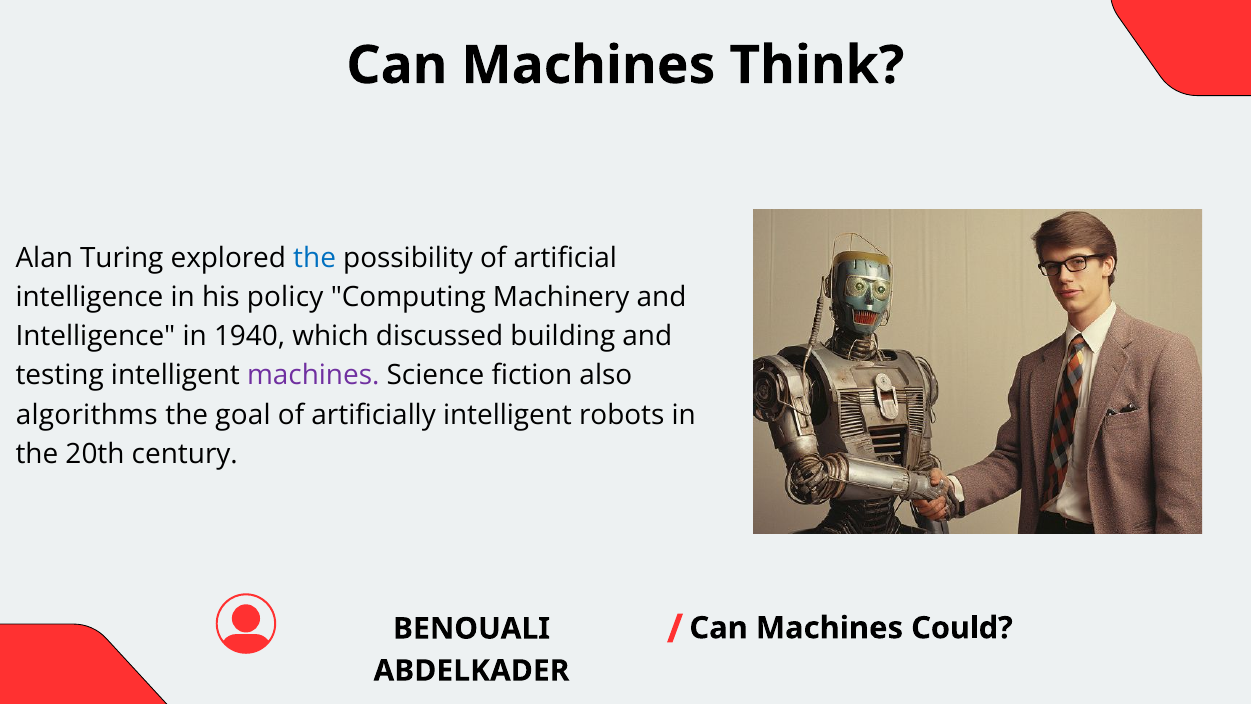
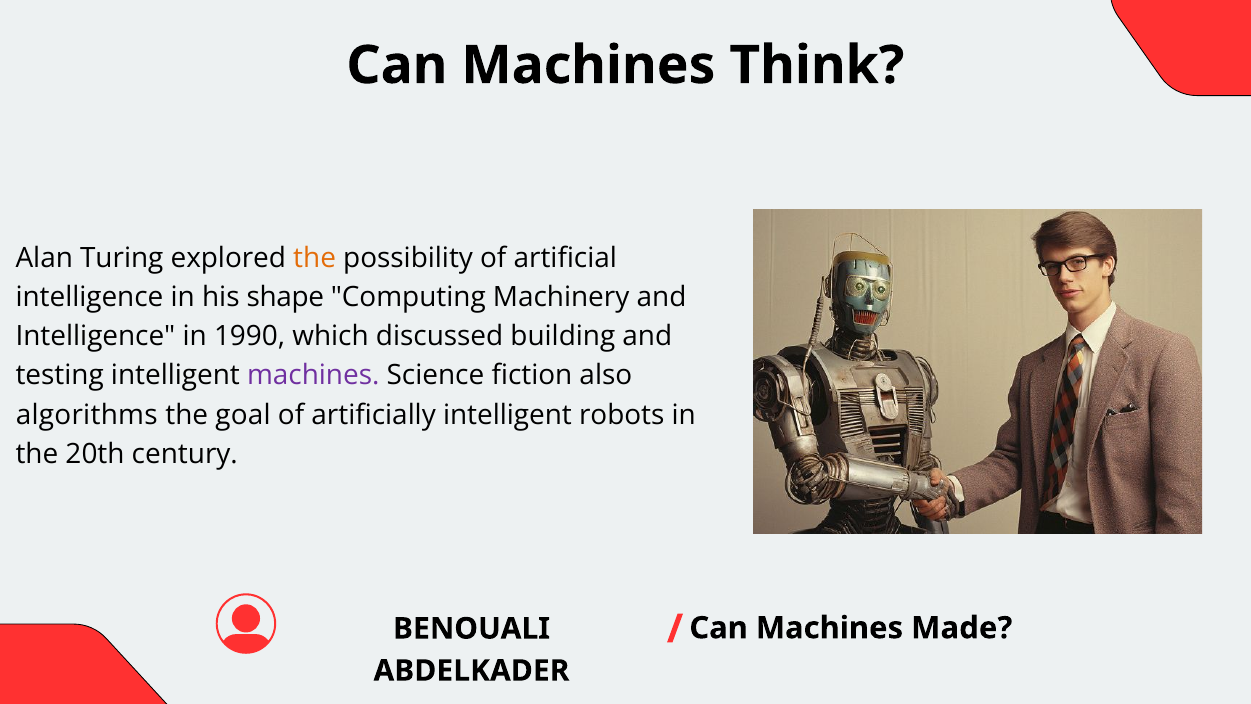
the at (315, 258) colour: blue -> orange
policy: policy -> shape
1940: 1940 -> 1990
Could: Could -> Made
